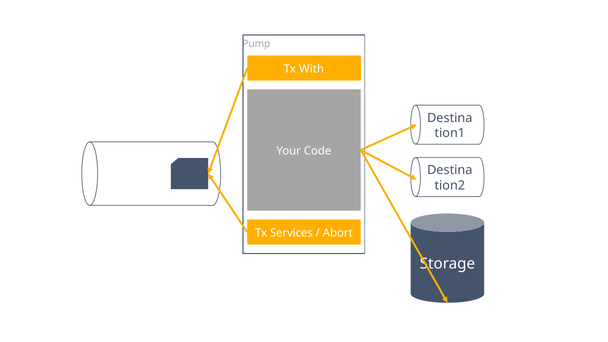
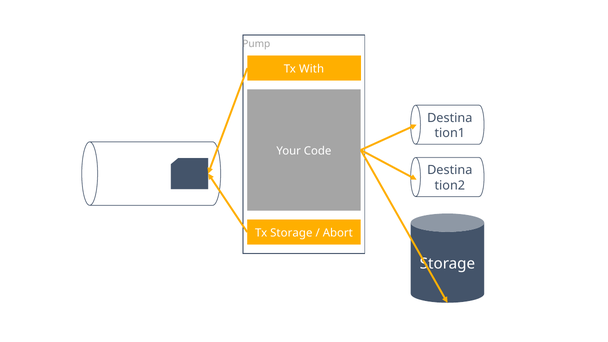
Tx Services: Services -> Storage
